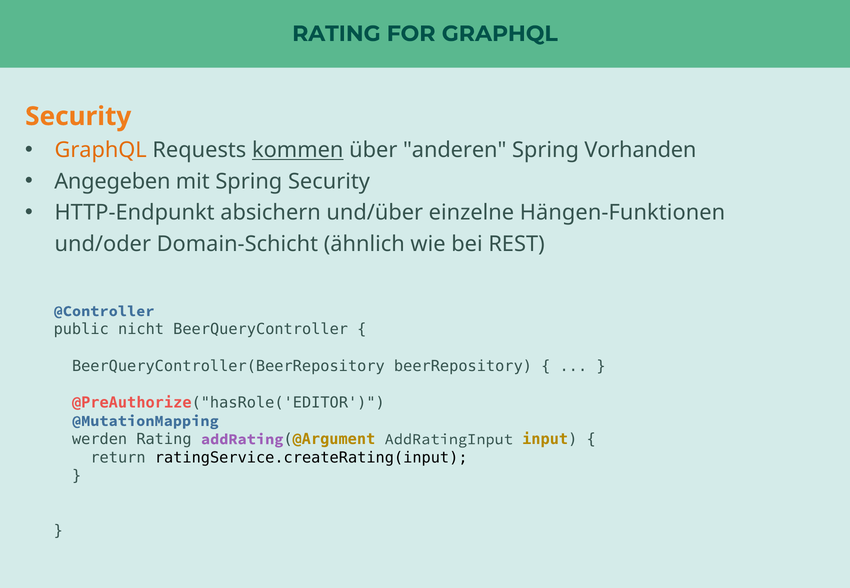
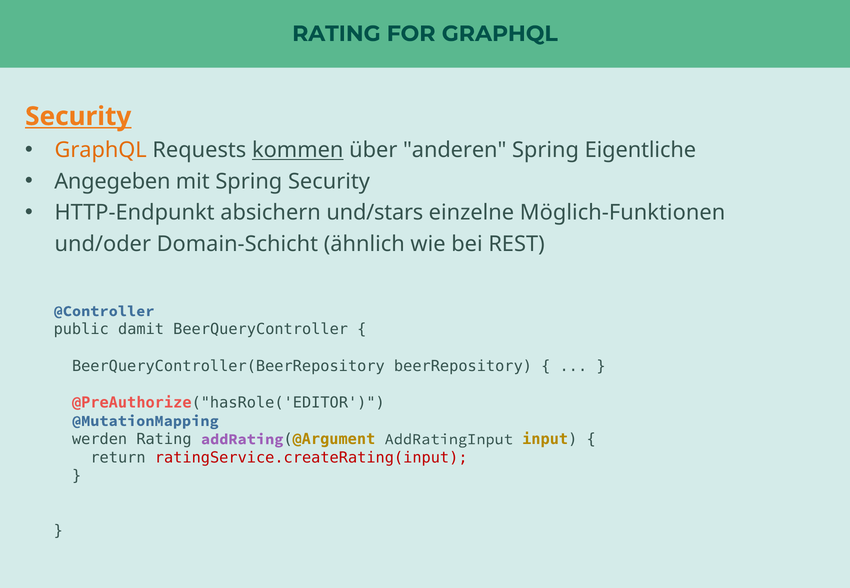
Security at (78, 117) underline: none -> present
Vorhanden: Vorhanden -> Eigentliche
und/über: und/über -> und/stars
Hängen-Funktionen: Hängen-Funktionen -> Möglich-Funktionen
nicht: nicht -> damit
ratingService.createRating(input colour: black -> red
